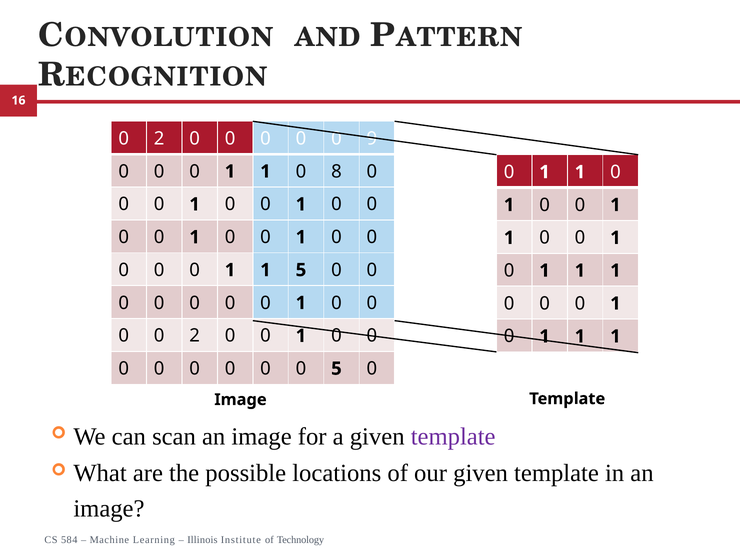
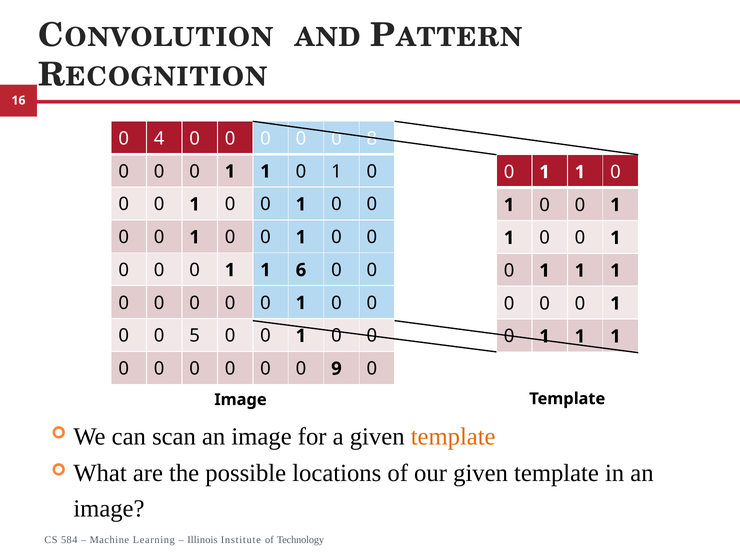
2 at (159, 139): 2 -> 4
9: 9 -> 8
8 at (336, 171): 8 -> 1
1 5: 5 -> 6
0 0 2: 2 -> 5
0 5: 5 -> 9
template at (453, 437) colour: purple -> orange
